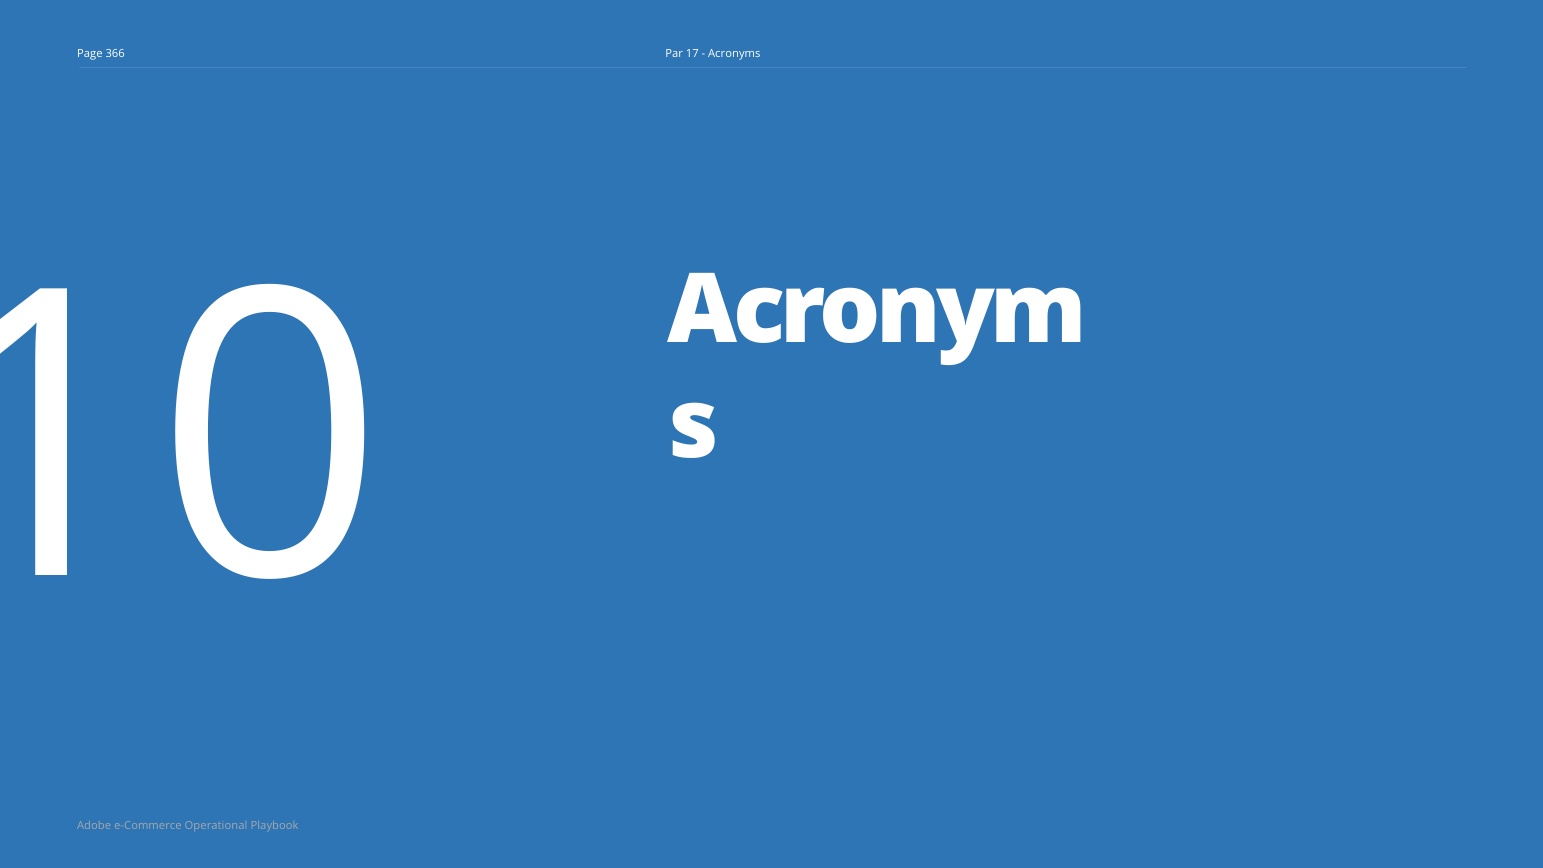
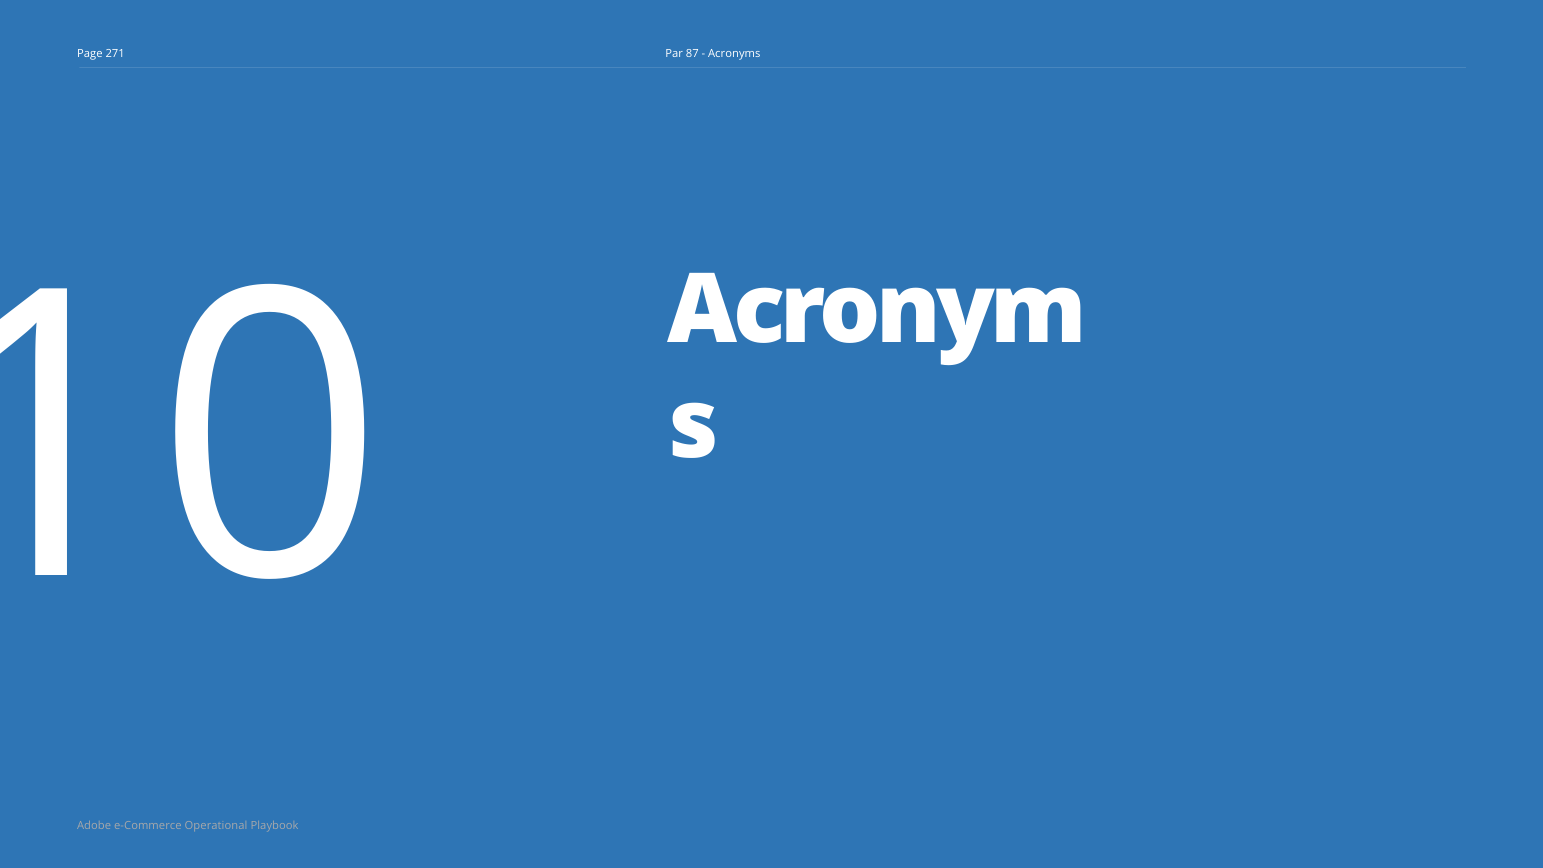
366: 366 -> 271
17: 17 -> 87
